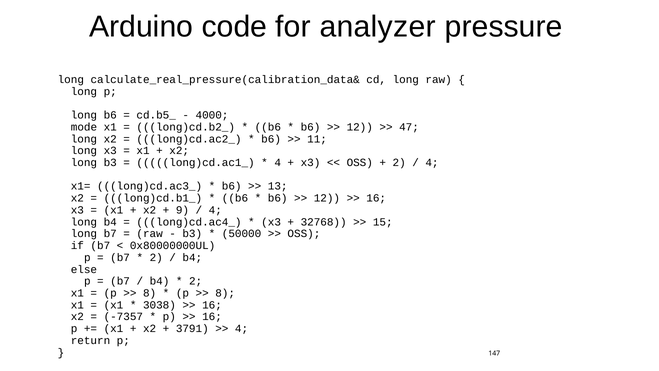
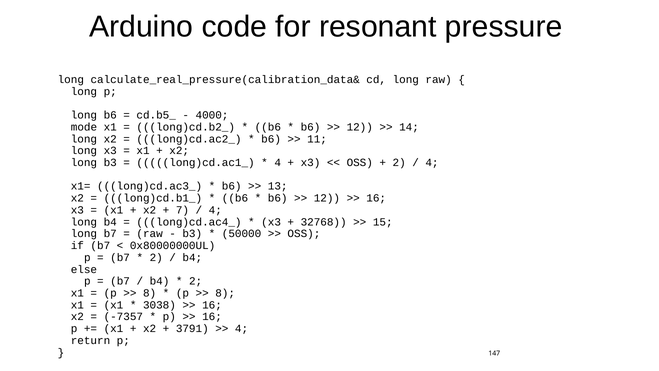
analyzer: analyzer -> resonant
47: 47 -> 14
9: 9 -> 7
